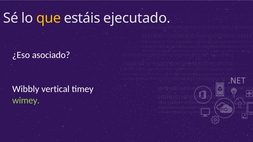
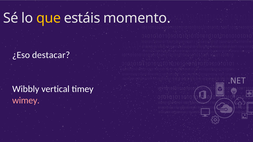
ejecutado: ejecutado -> momento
asociado: asociado -> destacar
wimey colour: light green -> pink
